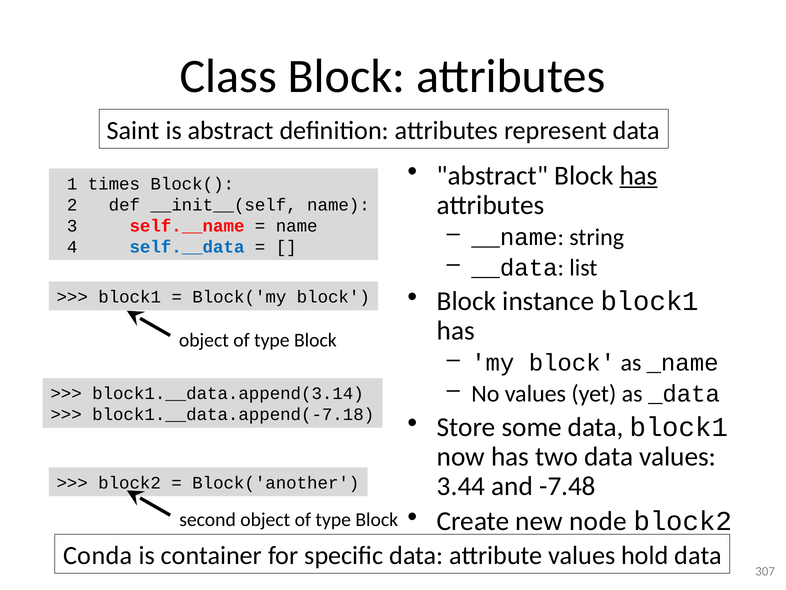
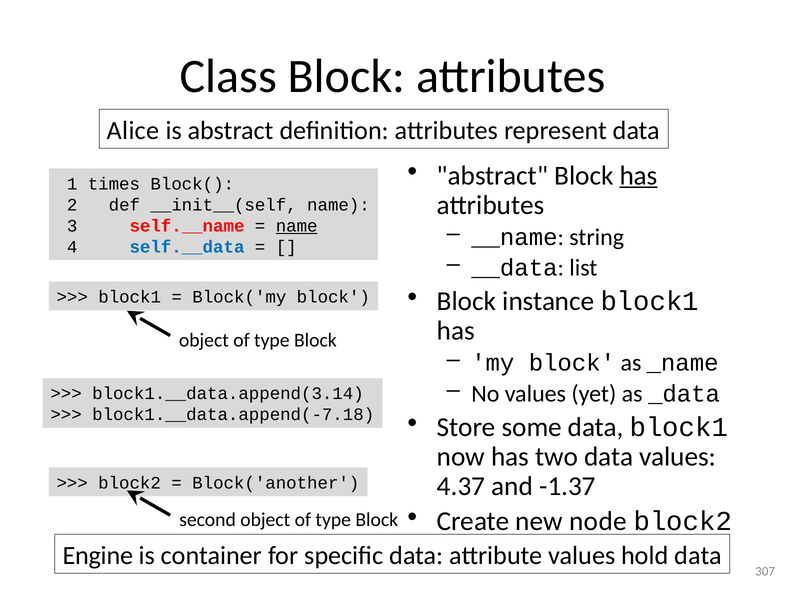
Saint: Saint -> Alice
name at (297, 226) underline: none -> present
3.44: 3.44 -> 4.37
-7.48: -7.48 -> -1.37
Conda: Conda -> Engine
